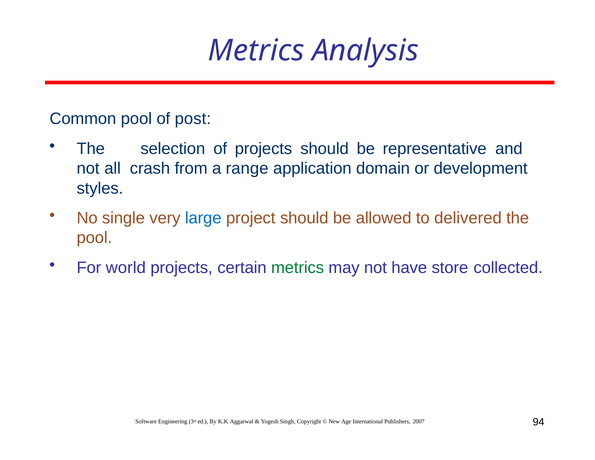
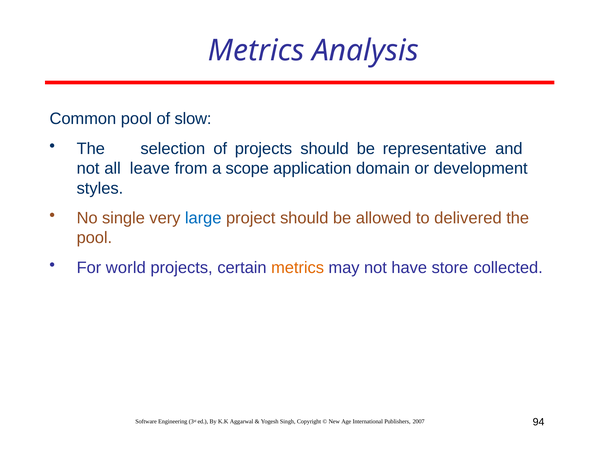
post: post -> slow
crash: crash -> leave
range: range -> scope
metrics at (298, 267) colour: green -> orange
